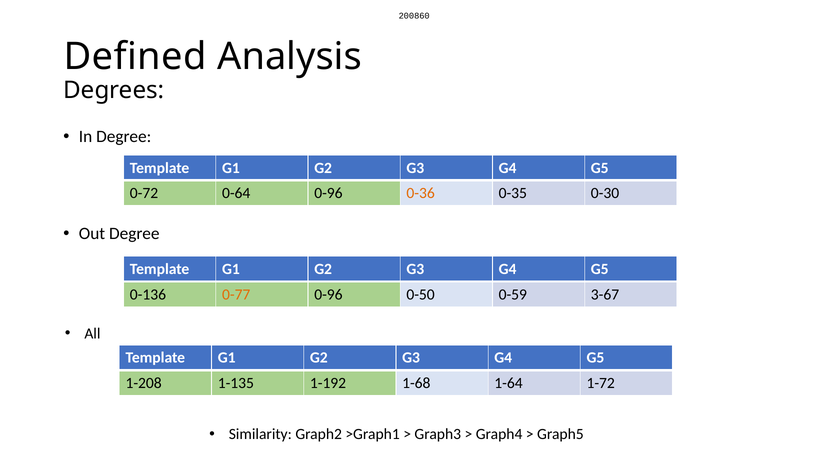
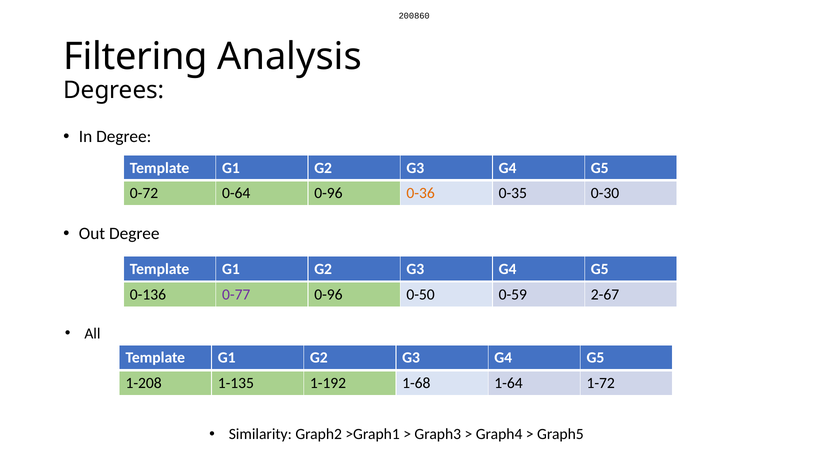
Defined: Defined -> Filtering
0-77 colour: orange -> purple
3-67: 3-67 -> 2-67
